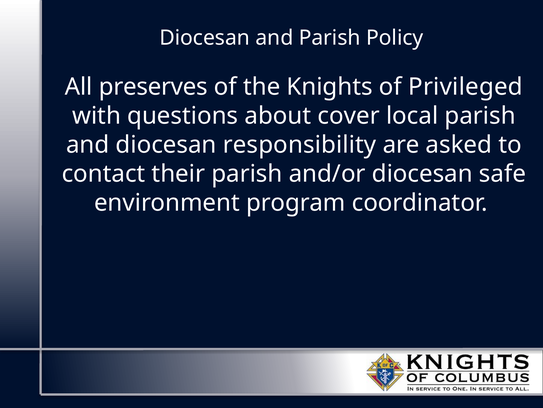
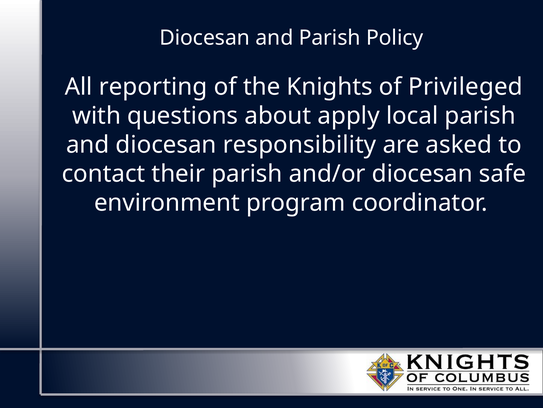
preserves: preserves -> reporting
cover: cover -> apply
